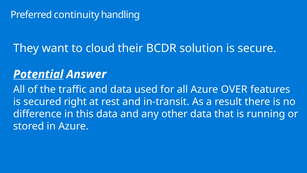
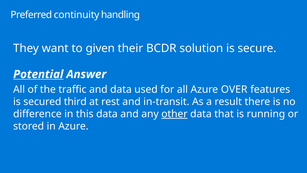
cloud: cloud -> given
right: right -> third
other underline: none -> present
